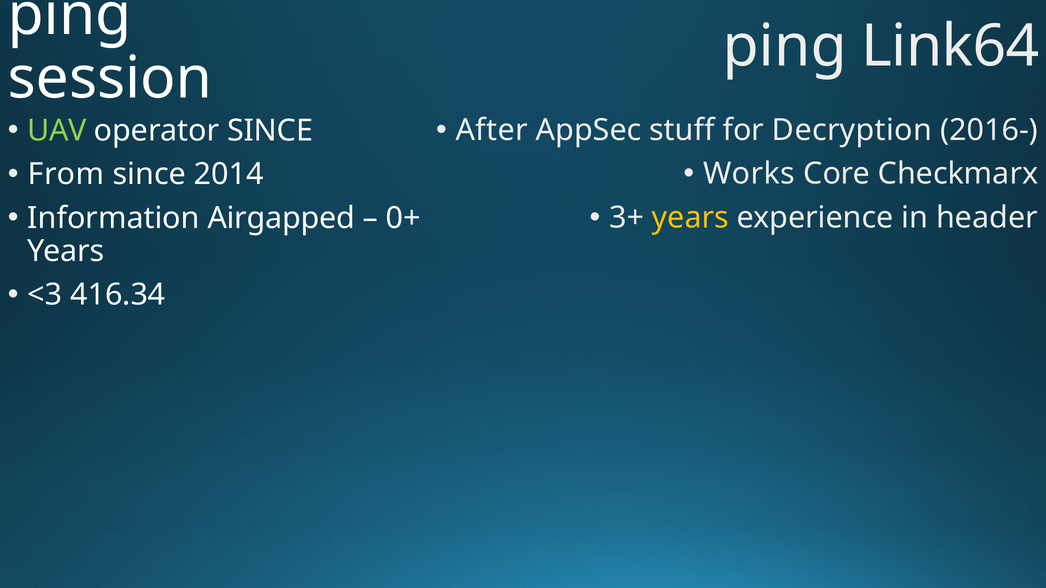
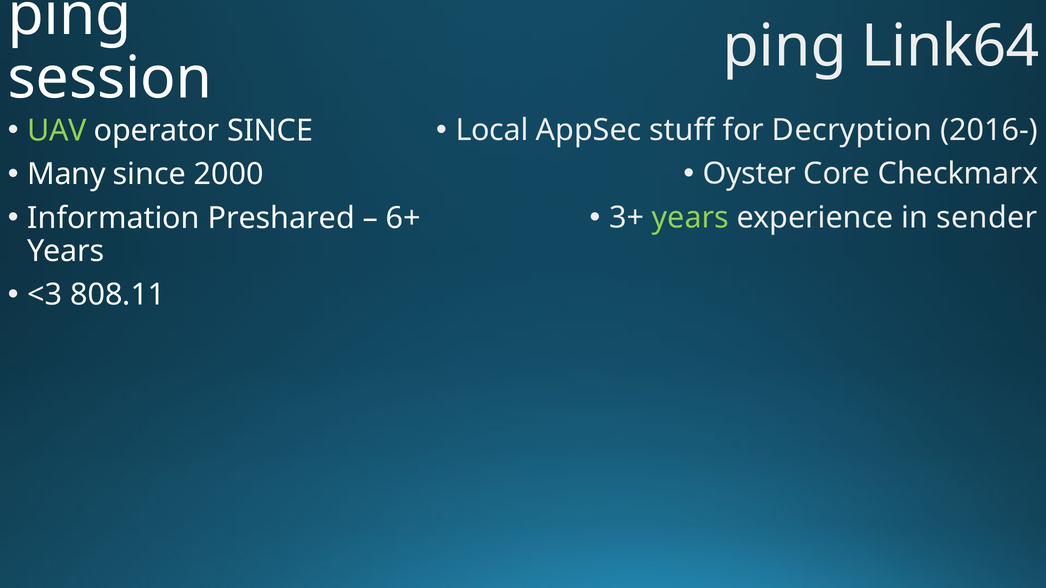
After: After -> Local
Works: Works -> Oyster
From: From -> Many
2014: 2014 -> 2000
years at (690, 218) colour: yellow -> light green
header: header -> sender
Airgapped: Airgapped -> Preshared
0+: 0+ -> 6+
416.34: 416.34 -> 808.11
